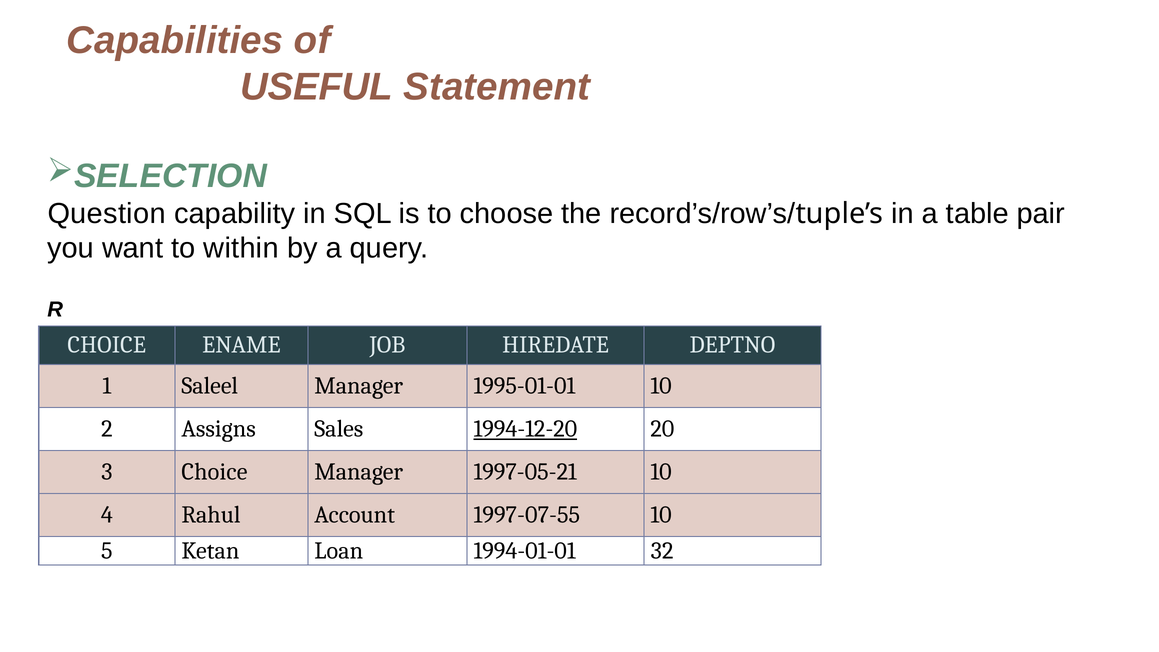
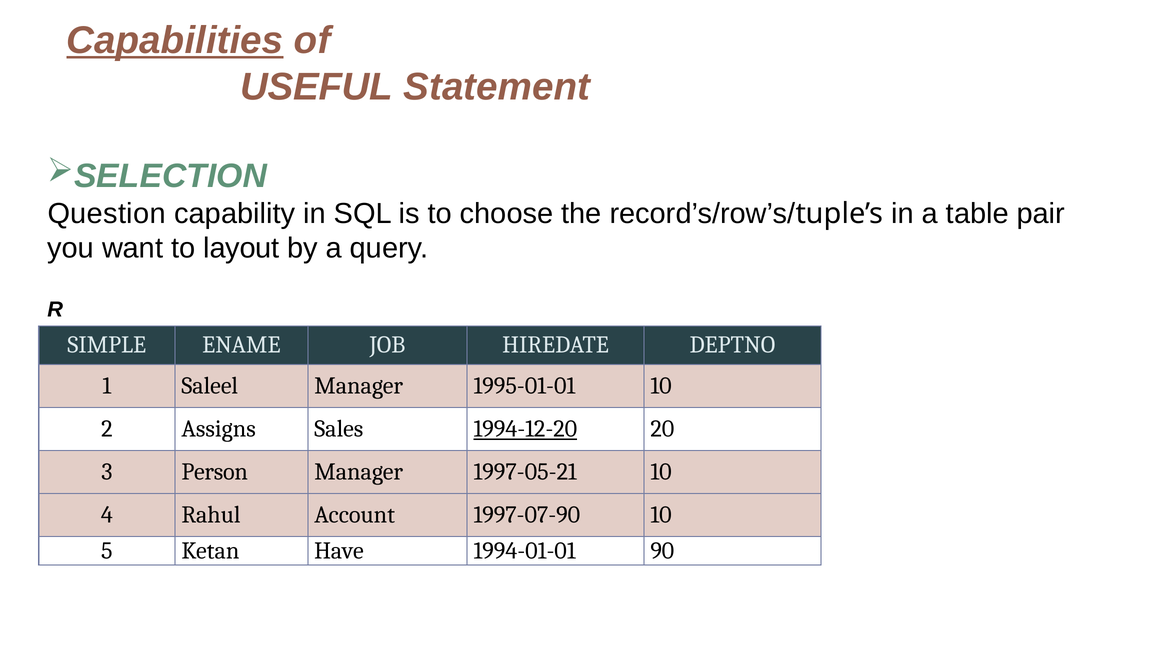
Capabilities underline: none -> present
within: within -> layout
CHOICE at (107, 345): CHOICE -> SIMPLE
3 Choice: Choice -> Person
1997-07-55: 1997-07-55 -> 1997-07-90
Loan: Loan -> Have
32: 32 -> 90
